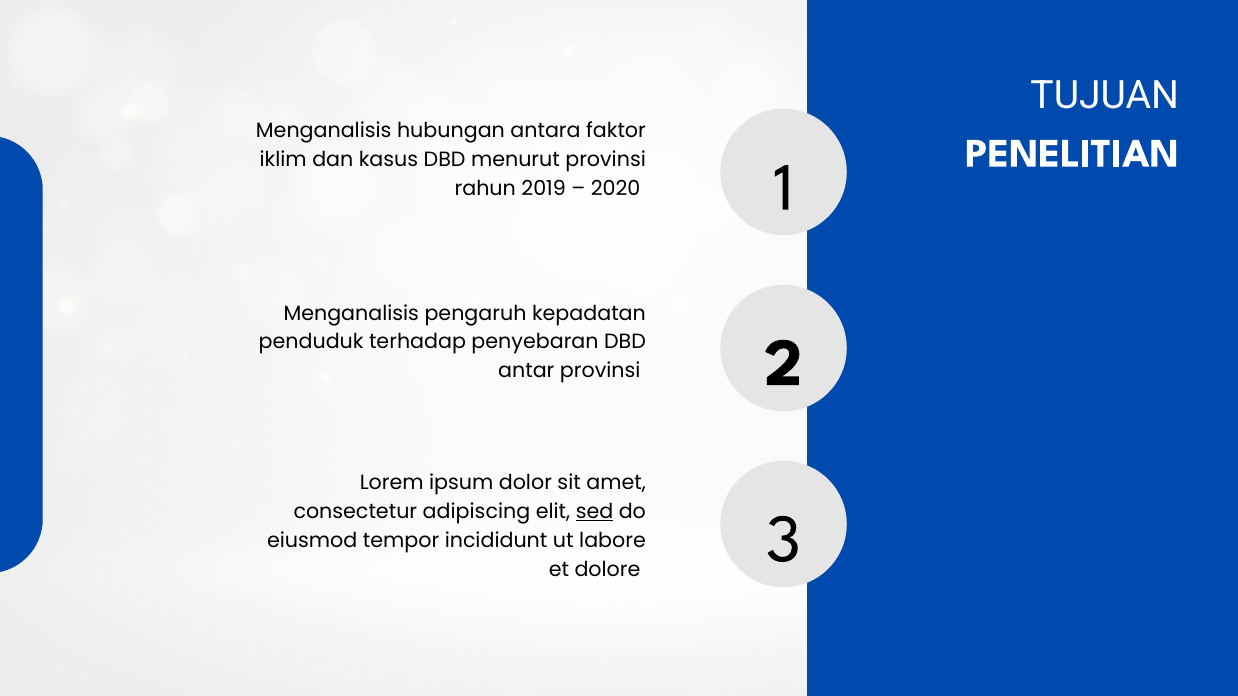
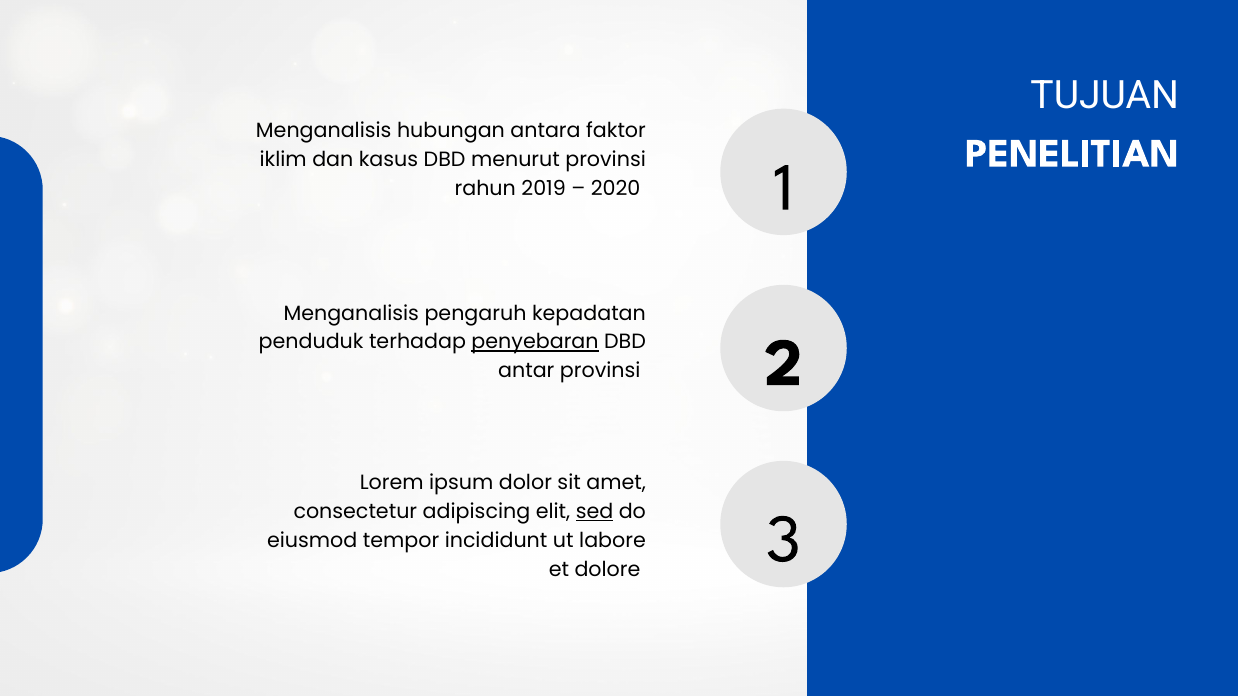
penyebaran underline: none -> present
